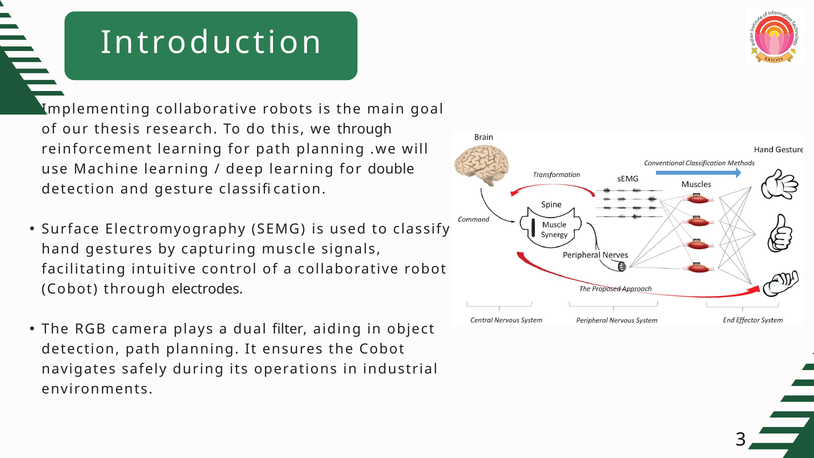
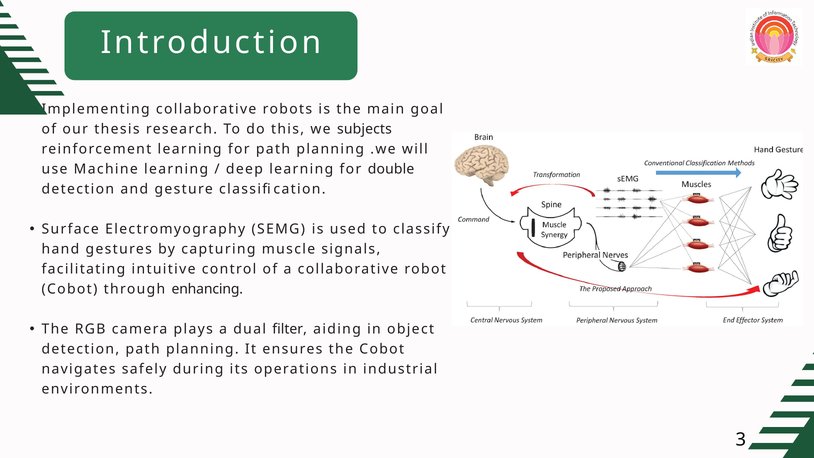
we through: through -> subjects
electrodes: electrodes -> enhancing
